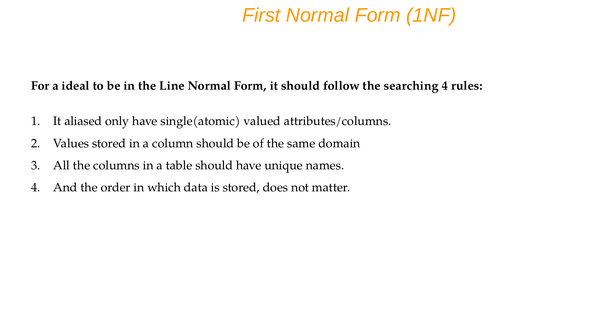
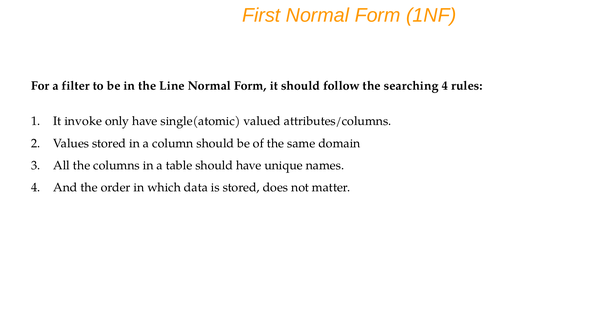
ideal: ideal -> filter
aliased: aliased -> invoke
